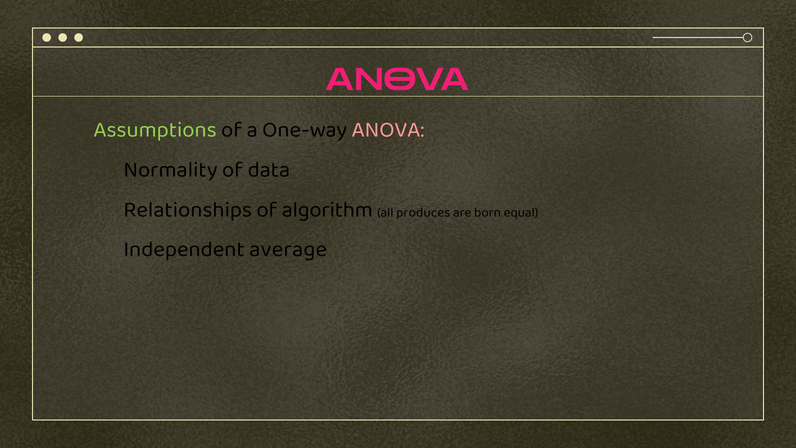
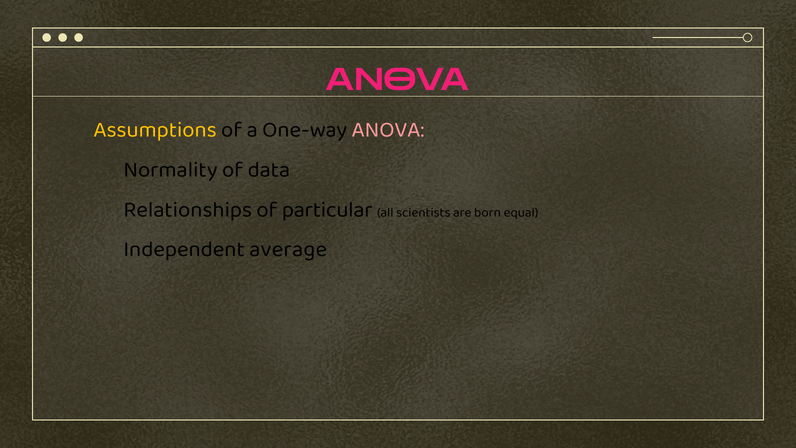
Assumptions colour: light green -> yellow
algorithm: algorithm -> particular
produces: produces -> scientists
